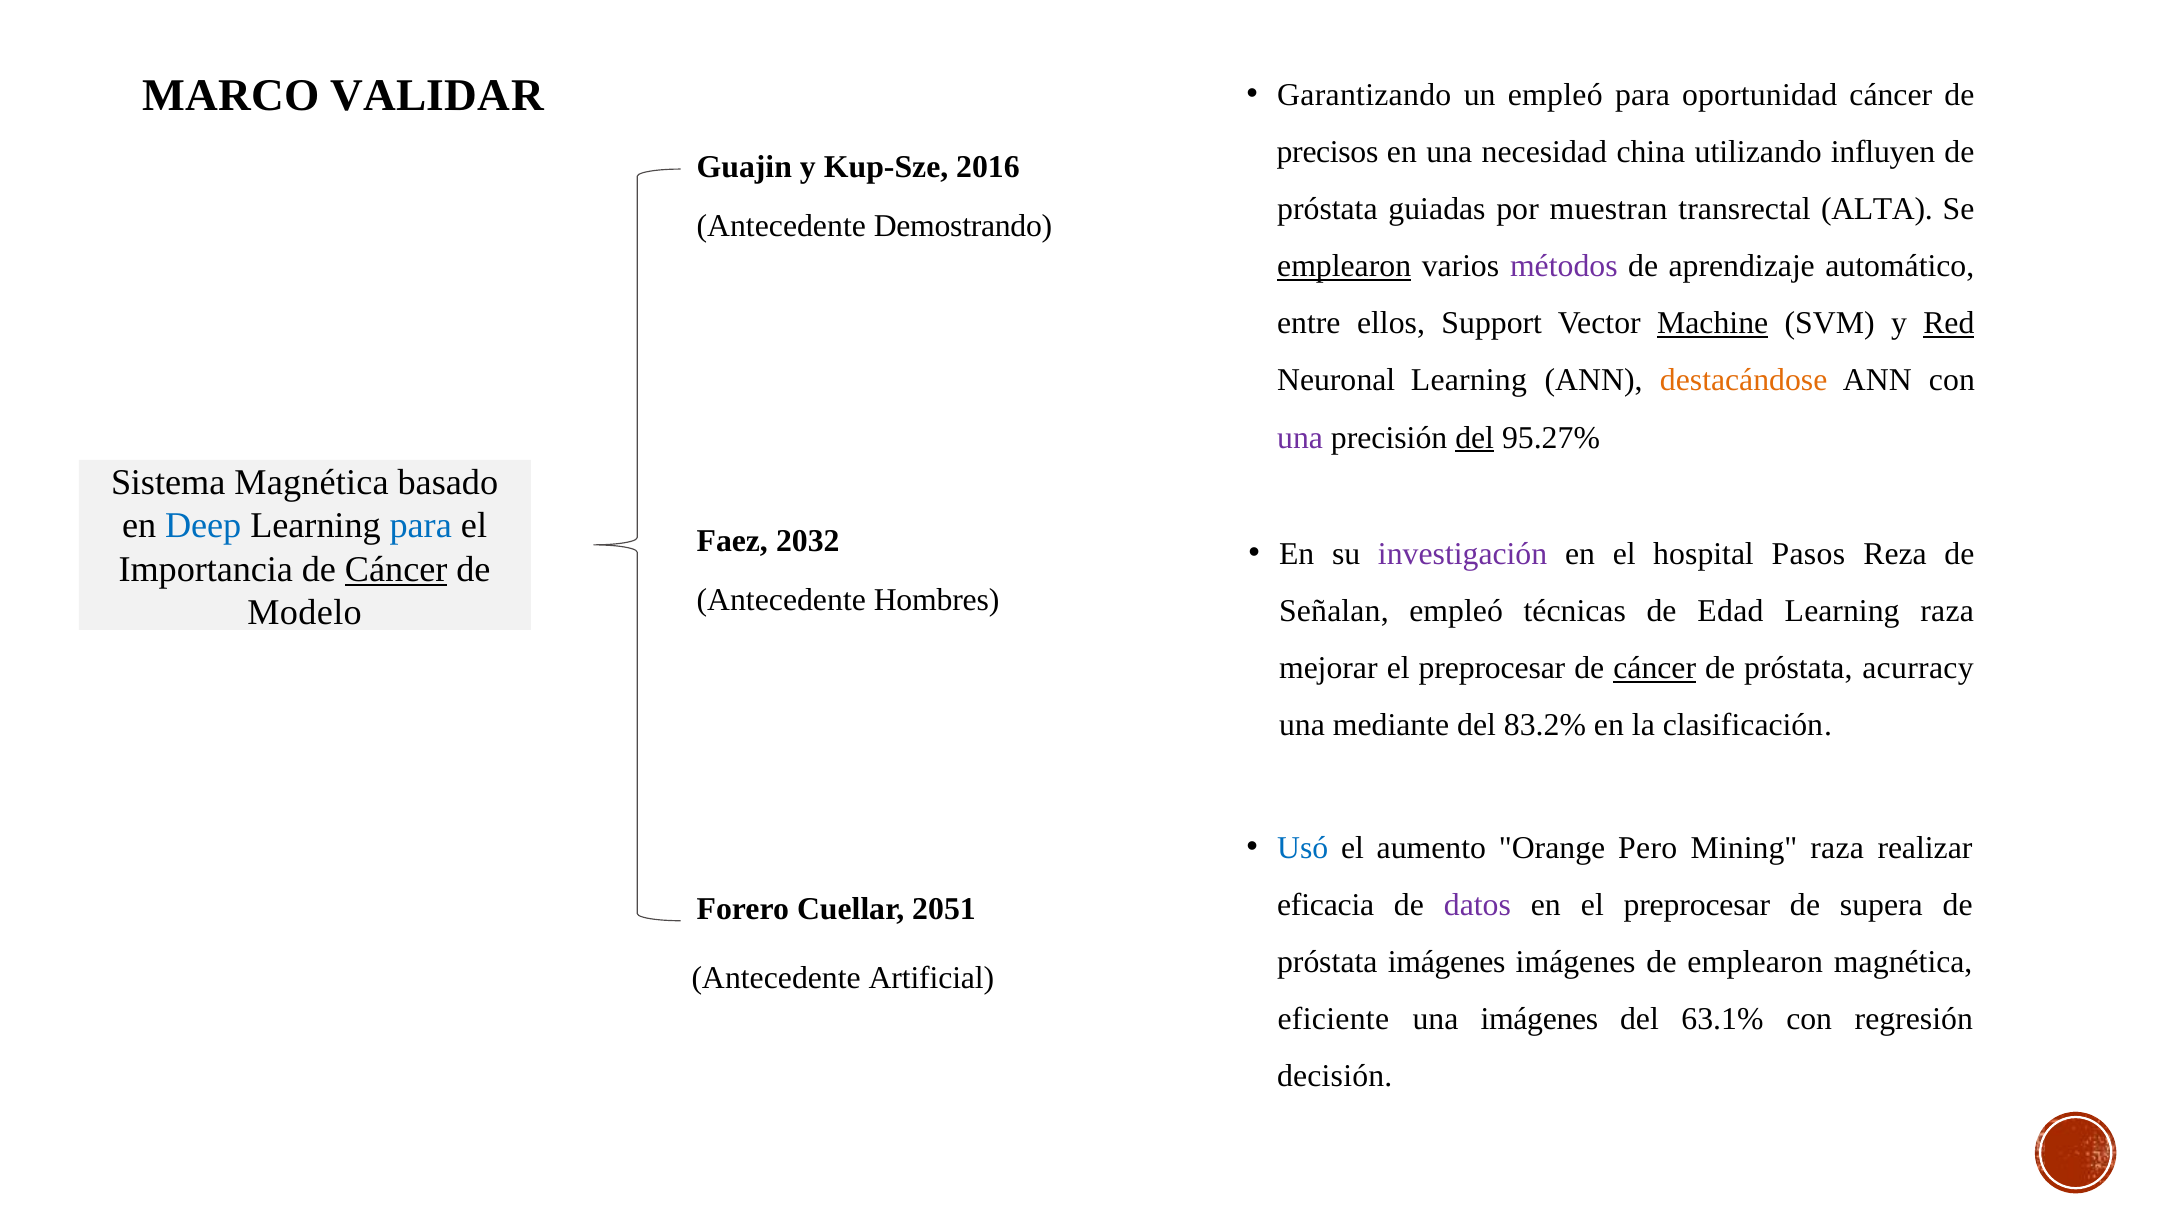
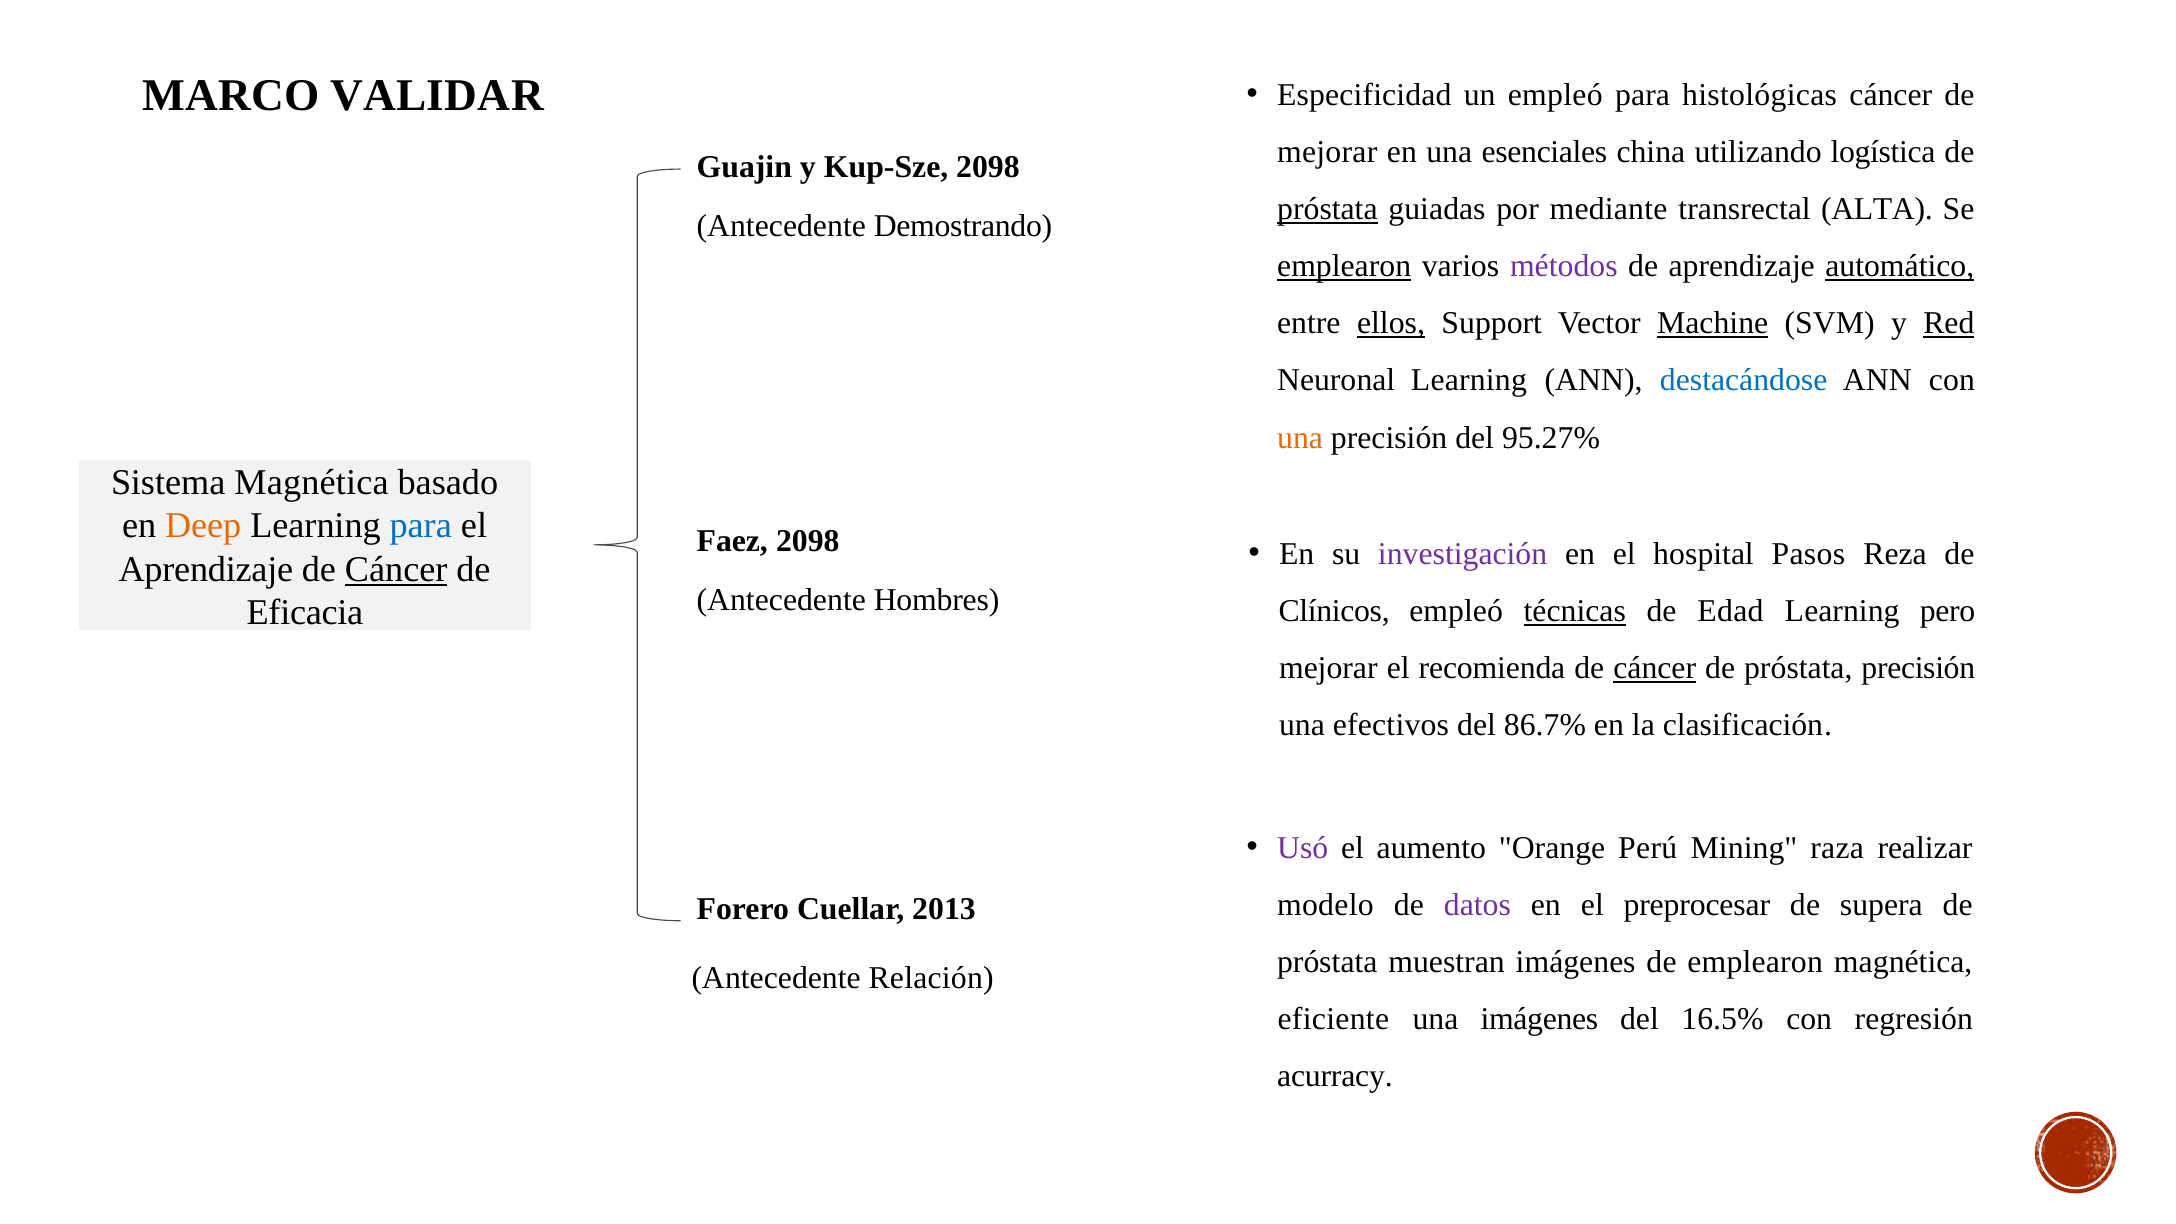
Garantizando: Garantizando -> Especificidad
oportunidad: oportunidad -> histológicas
precisos at (1328, 152): precisos -> mejorar
necesidad: necesidad -> esenciales
influyen: influyen -> logística
Kup-Sze 2016: 2016 -> 2098
próstata at (1327, 209) underline: none -> present
muestran: muestran -> mediante
automático underline: none -> present
ellos underline: none -> present
destacándose colour: orange -> blue
una at (1300, 438) colour: purple -> orange
del at (1475, 438) underline: present -> none
Deep colour: blue -> orange
Faez 2032: 2032 -> 2098
Importancia at (206, 569): Importancia -> Aprendizaje
Modelo: Modelo -> Eficacia
Señalan: Señalan -> Clínicos
técnicas underline: none -> present
Learning raza: raza -> pero
mejorar el preprocesar: preprocesar -> recomienda
próstata acurracy: acurracy -> precisión
mediante: mediante -> efectivos
83.2%: 83.2% -> 86.7%
Usó colour: blue -> purple
Pero: Pero -> Perú
eficacia: eficacia -> modelo
2051: 2051 -> 2013
próstata imágenes: imágenes -> muestran
Artificial: Artificial -> Relación
63.1%: 63.1% -> 16.5%
decisión: decisión -> acurracy
